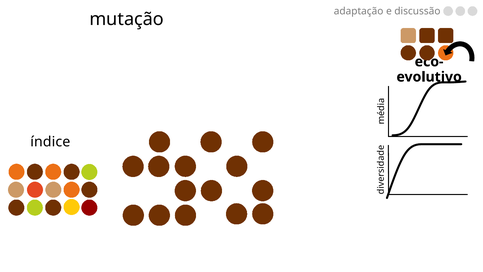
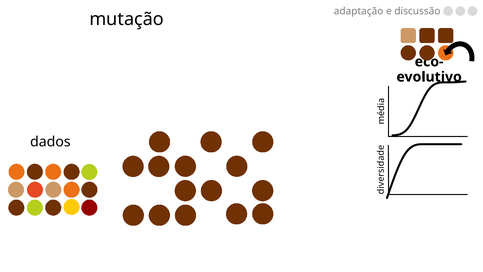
índice: índice -> dados
